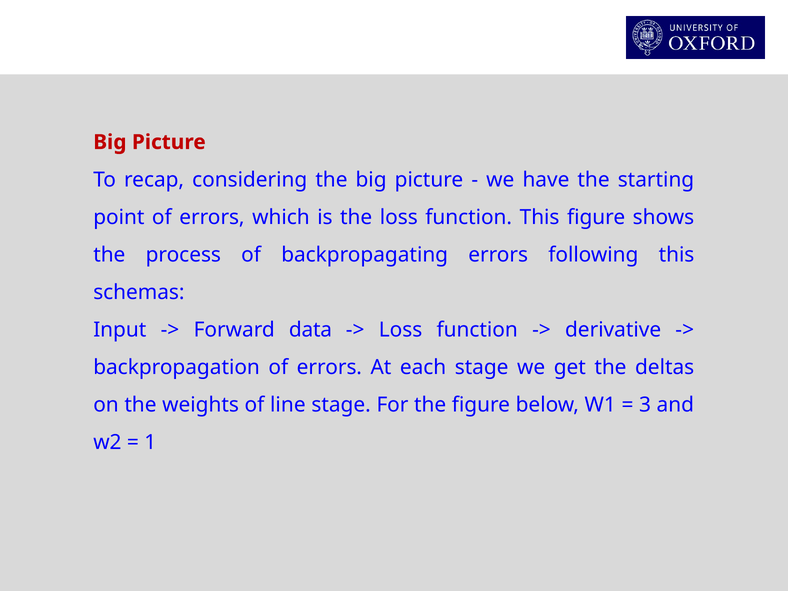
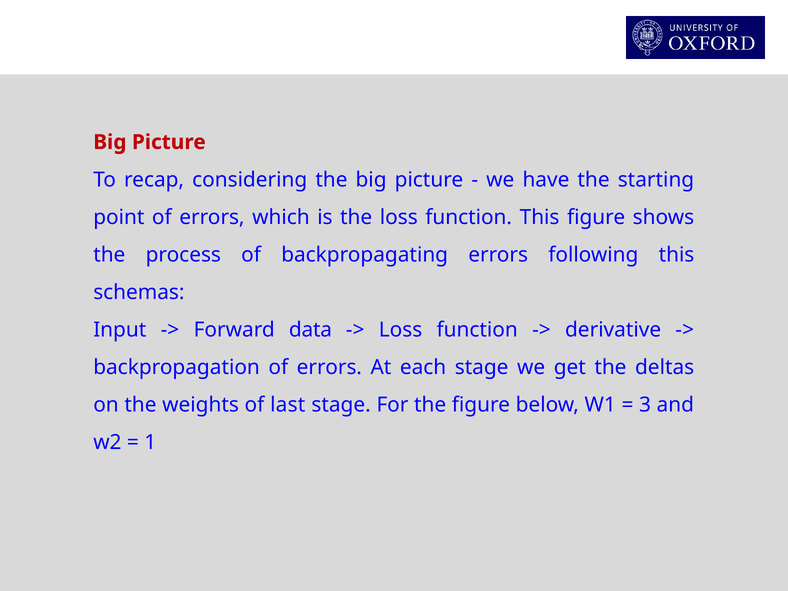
line: line -> last
